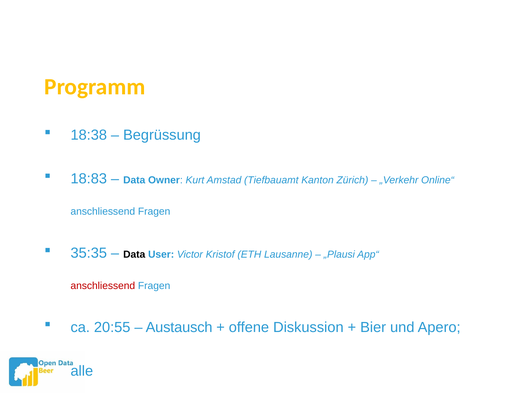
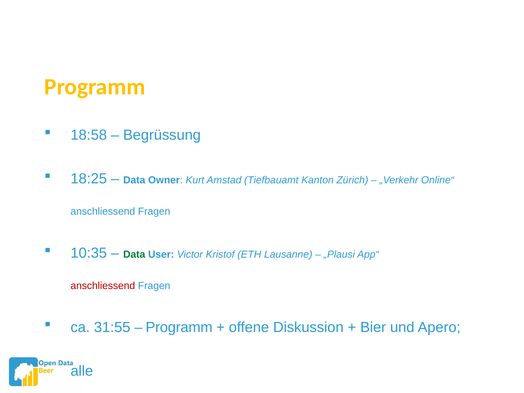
18:38: 18:38 -> 18:58
18:83: 18:83 -> 18:25
35:35: 35:35 -> 10:35
Data at (134, 254) colour: black -> green
20:55: 20:55 -> 31:55
Austausch at (179, 327): Austausch -> Programm
